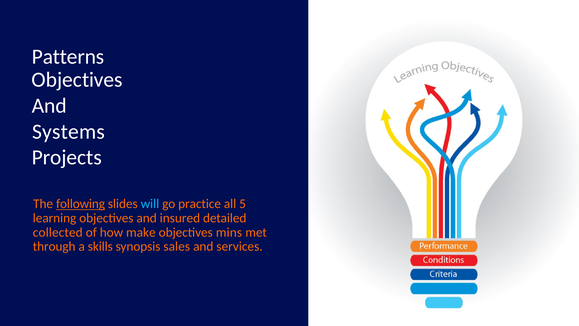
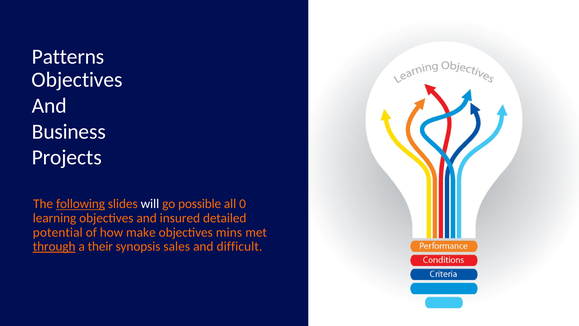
Systems: Systems -> Business
will colour: light blue -> white
practice: practice -> possible
5: 5 -> 0
collected: collected -> potential
through underline: none -> present
skills: skills -> their
services: services -> difficult
